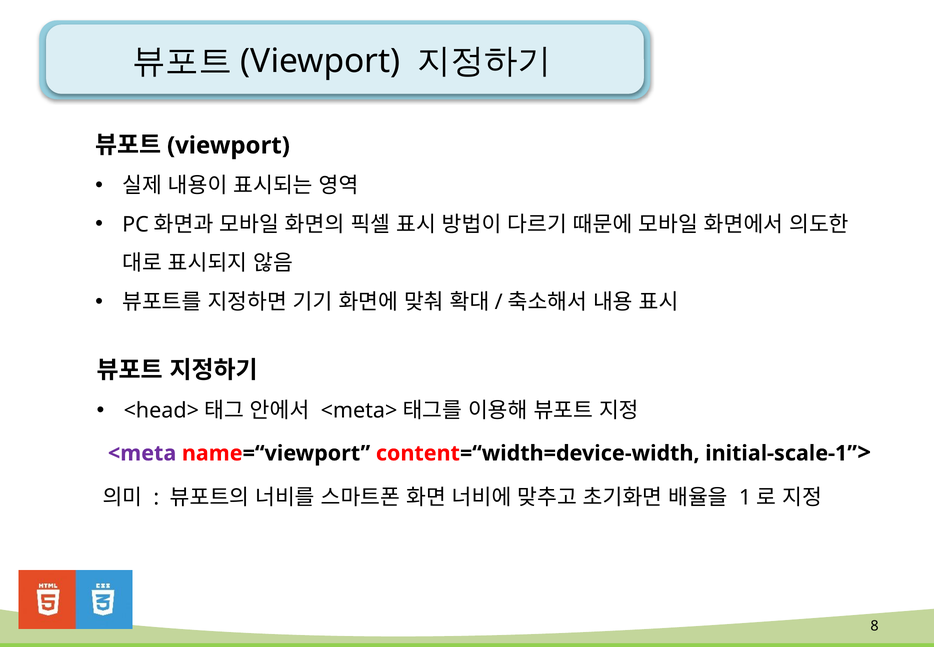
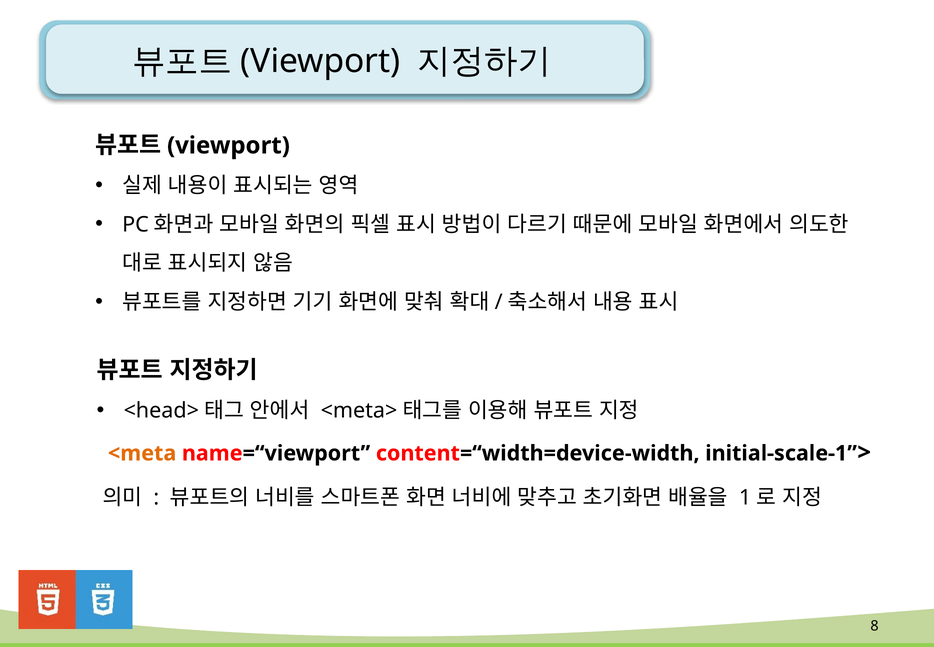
<meta colour: purple -> orange
